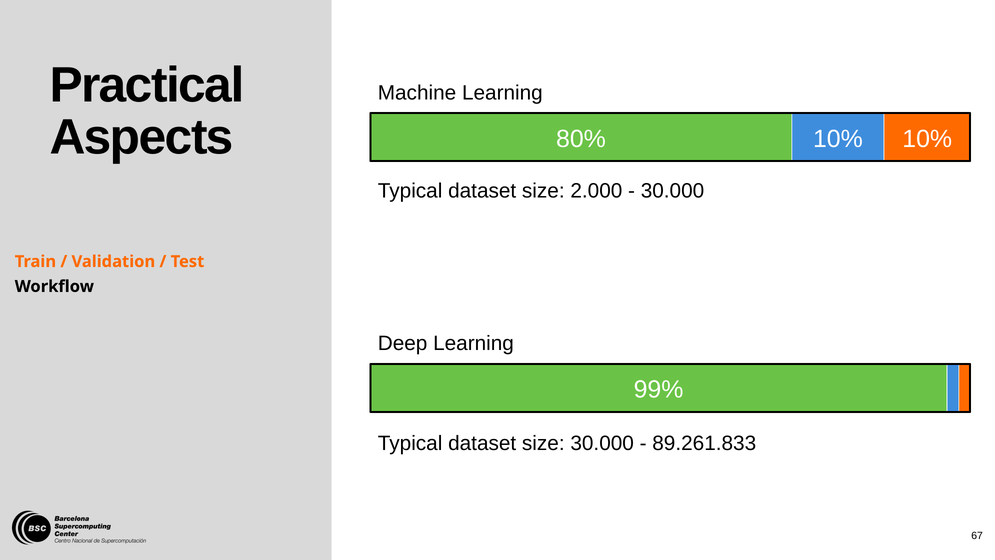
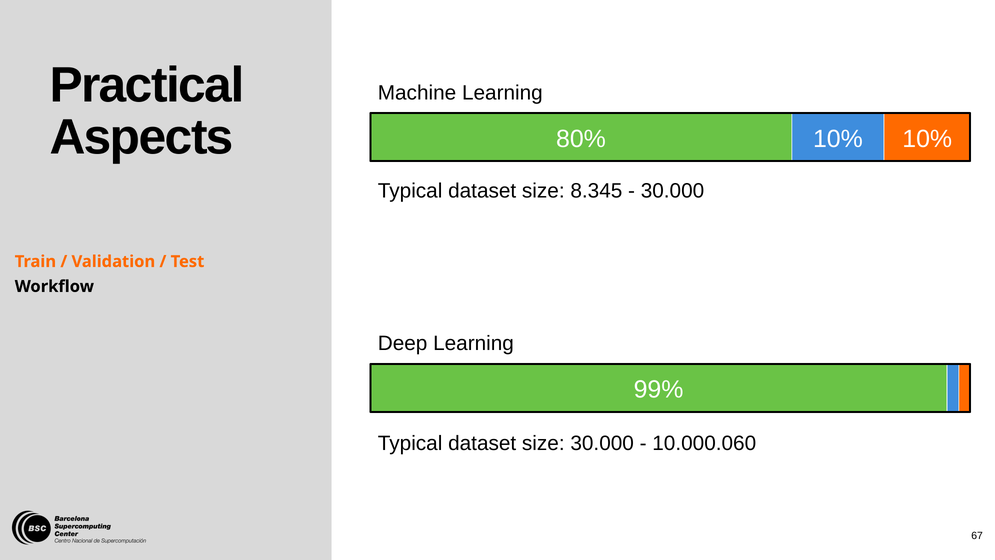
2.000: 2.000 -> 8.345
89.261.833: 89.261.833 -> 10.000.060
